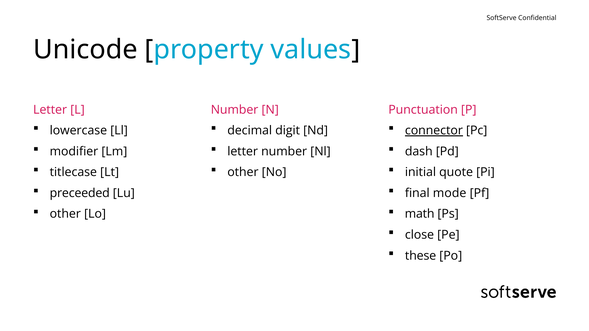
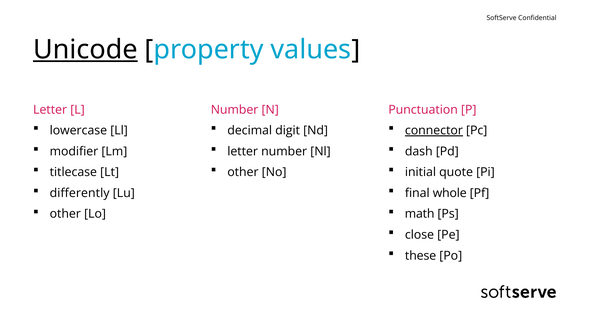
Unicode underline: none -> present
preceeded: preceeded -> differently
mode: mode -> whole
